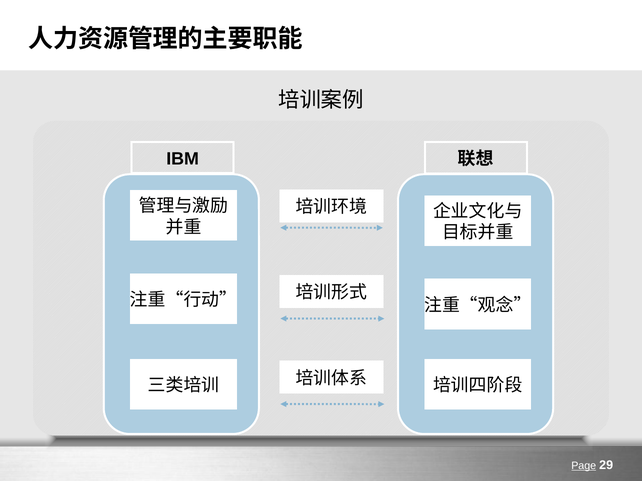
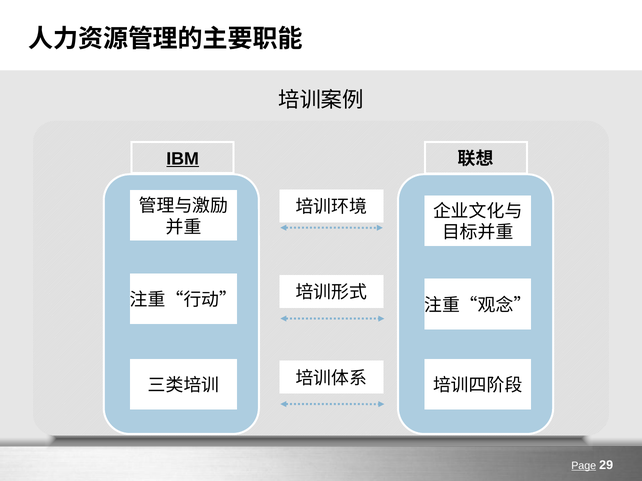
IBM underline: none -> present
